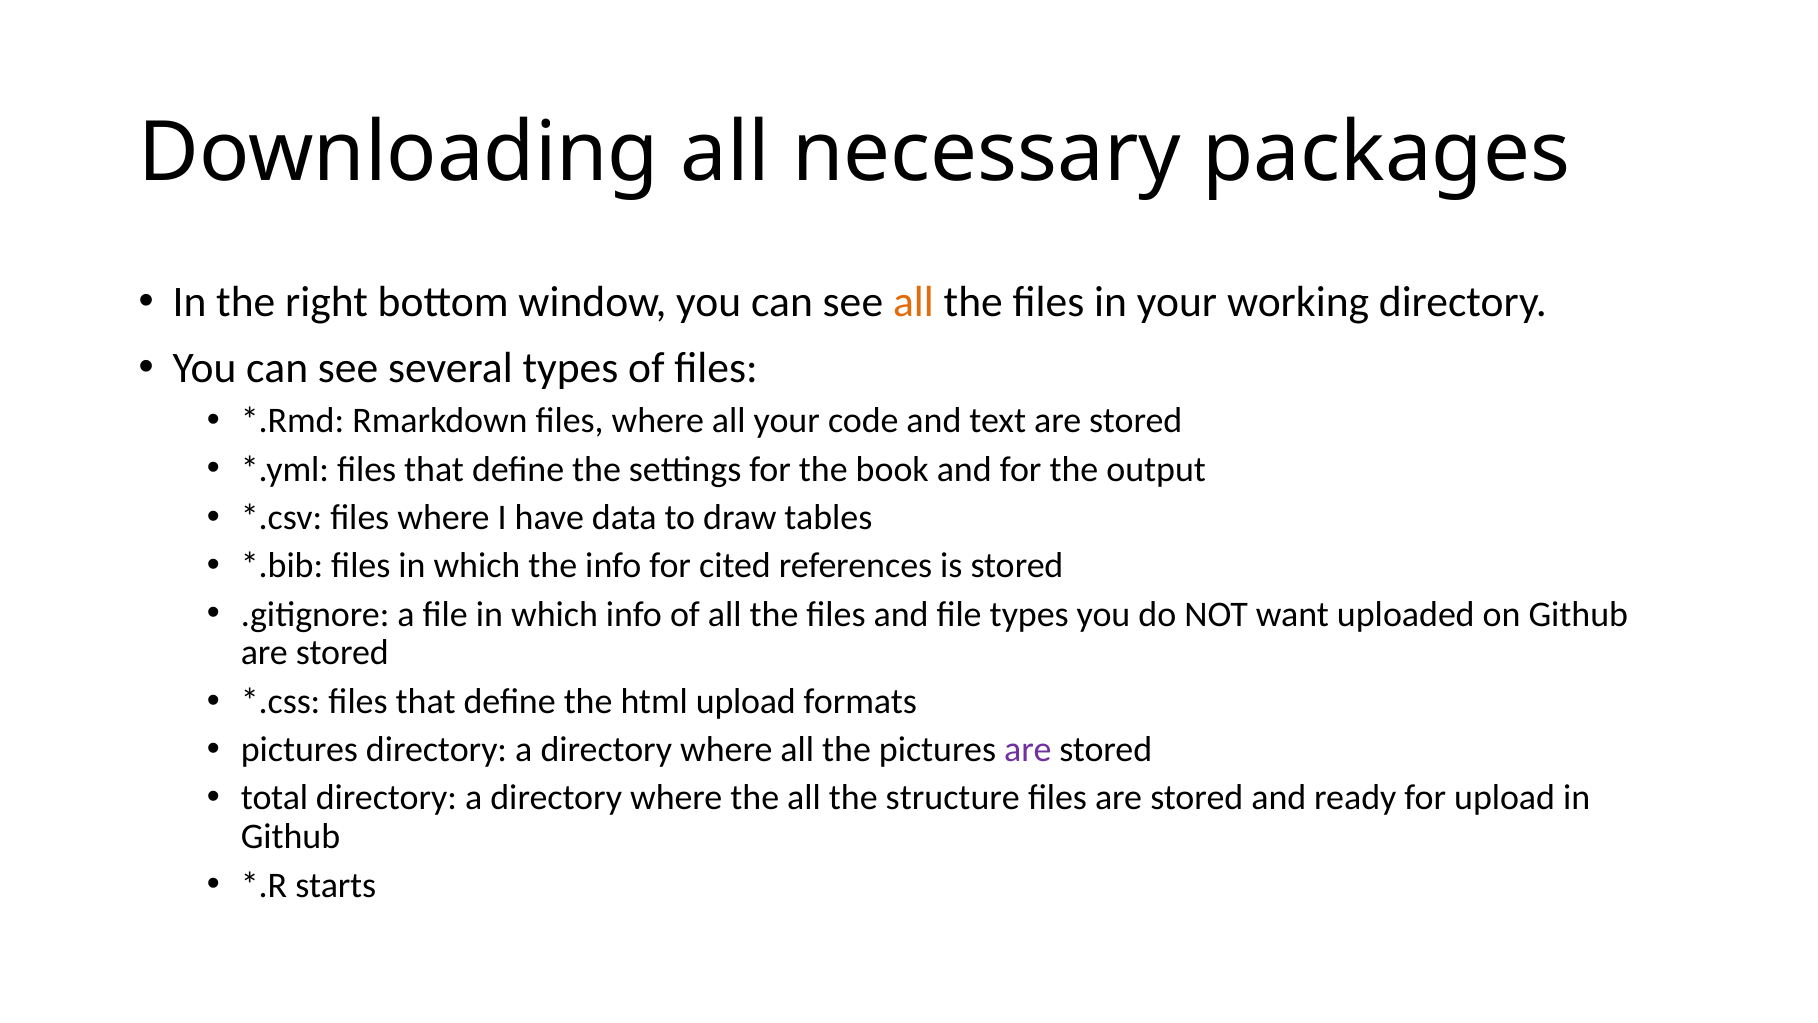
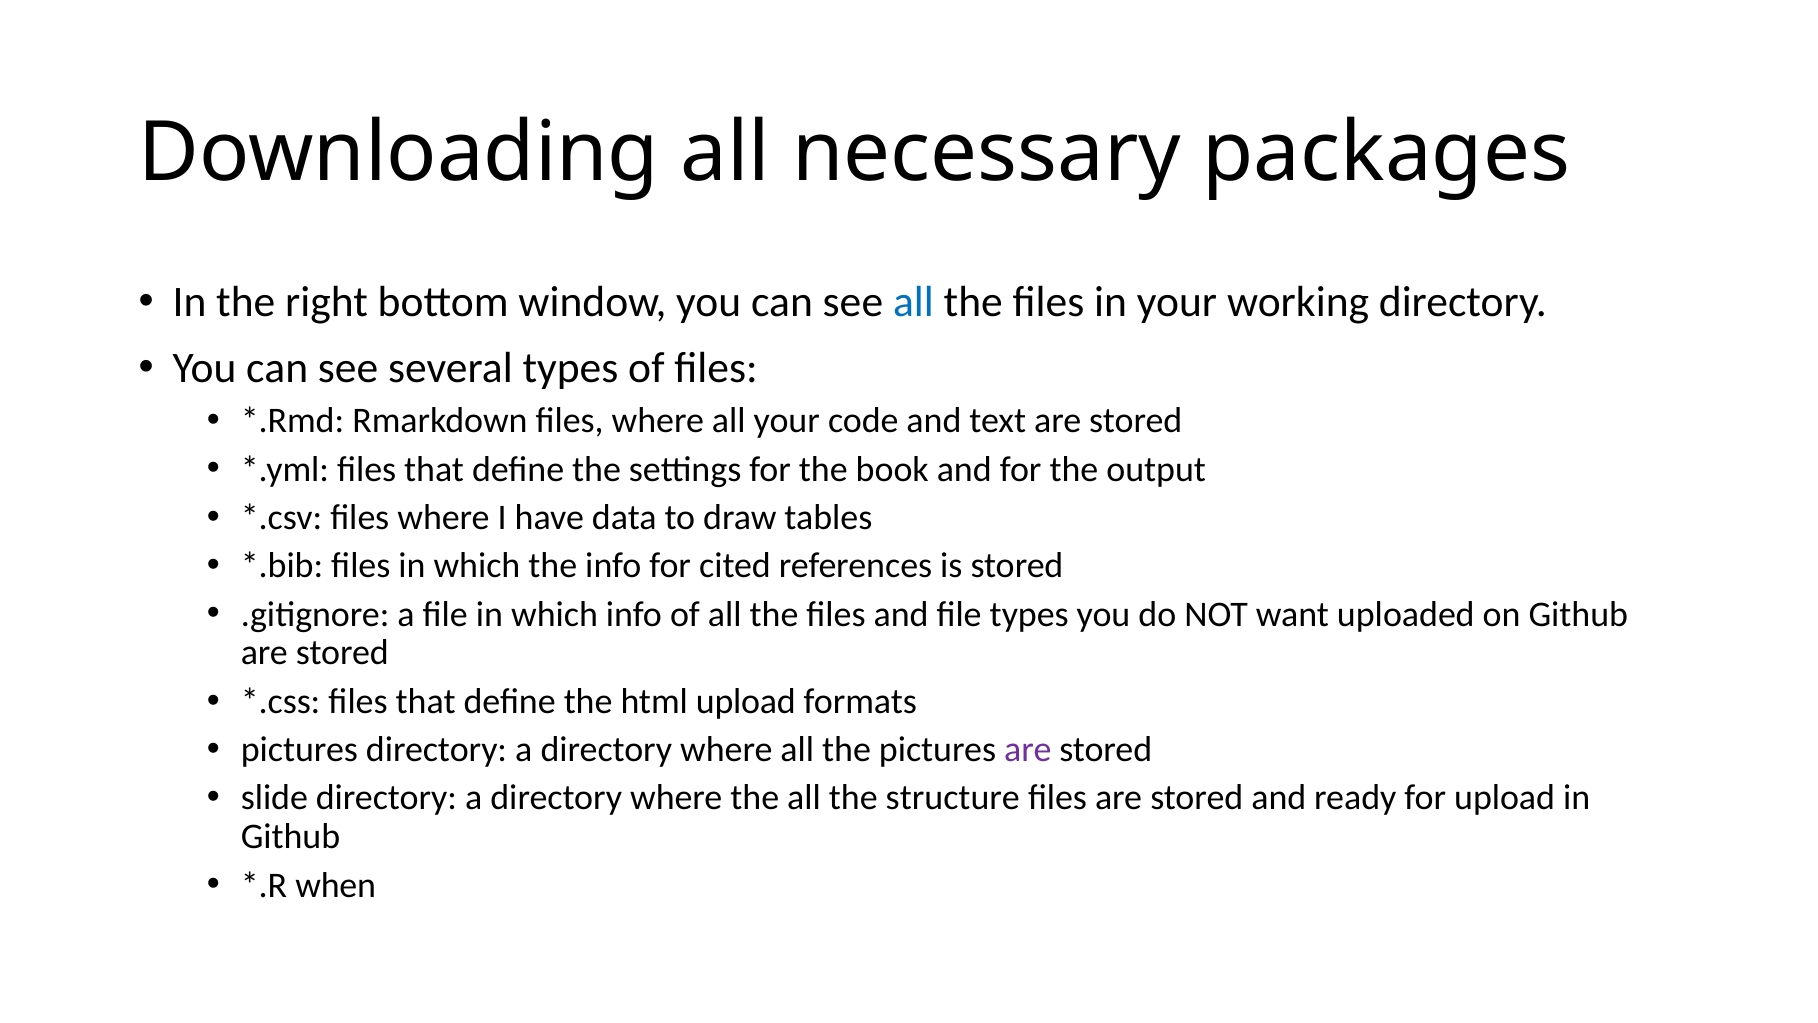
all at (913, 302) colour: orange -> blue
total: total -> slide
starts: starts -> when
